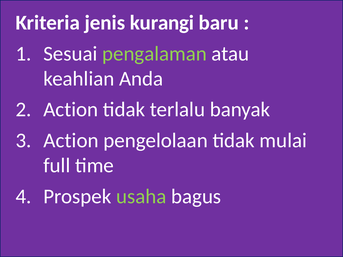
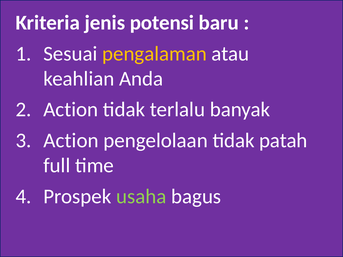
kurangi: kurangi -> potensi
pengalaman colour: light green -> yellow
mulai: mulai -> patah
